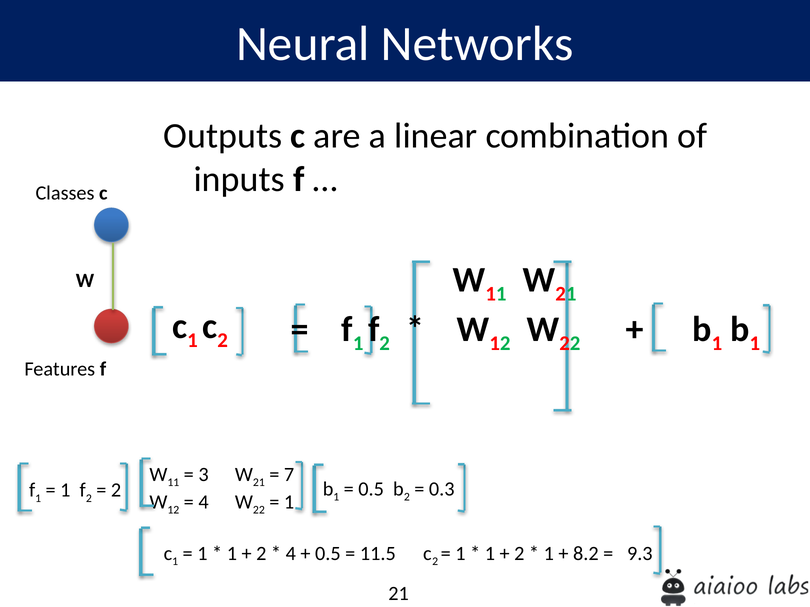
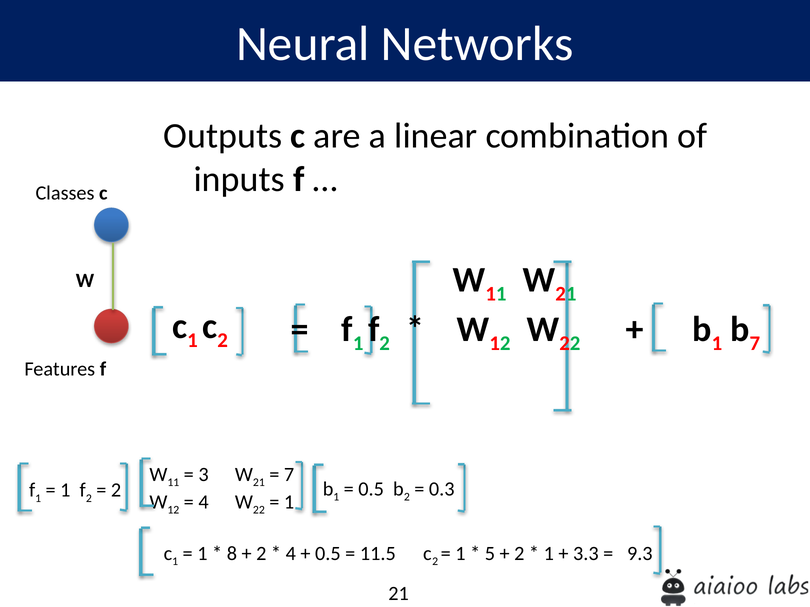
1 at (755, 343): 1 -> 7
1 at (232, 554): 1 -> 8
1 at (490, 554): 1 -> 5
8.2: 8.2 -> 3.3
